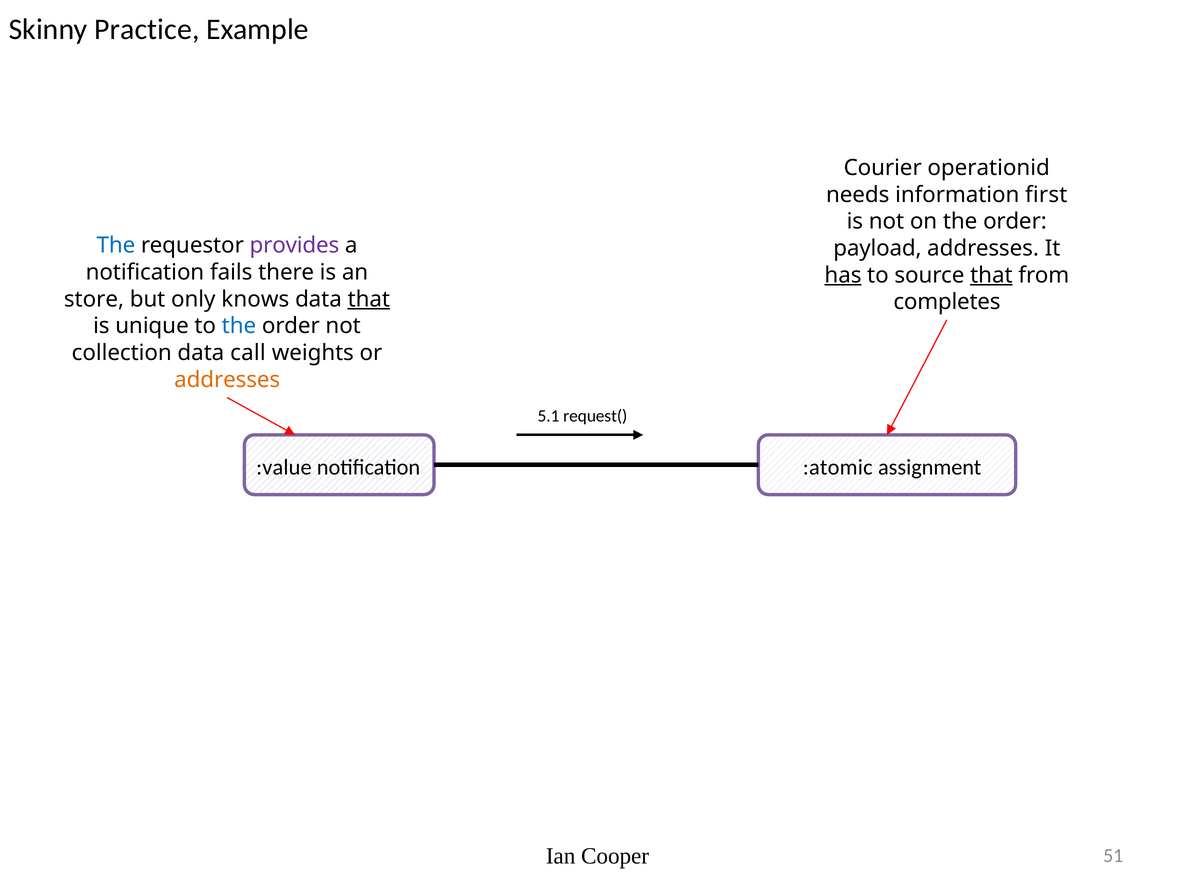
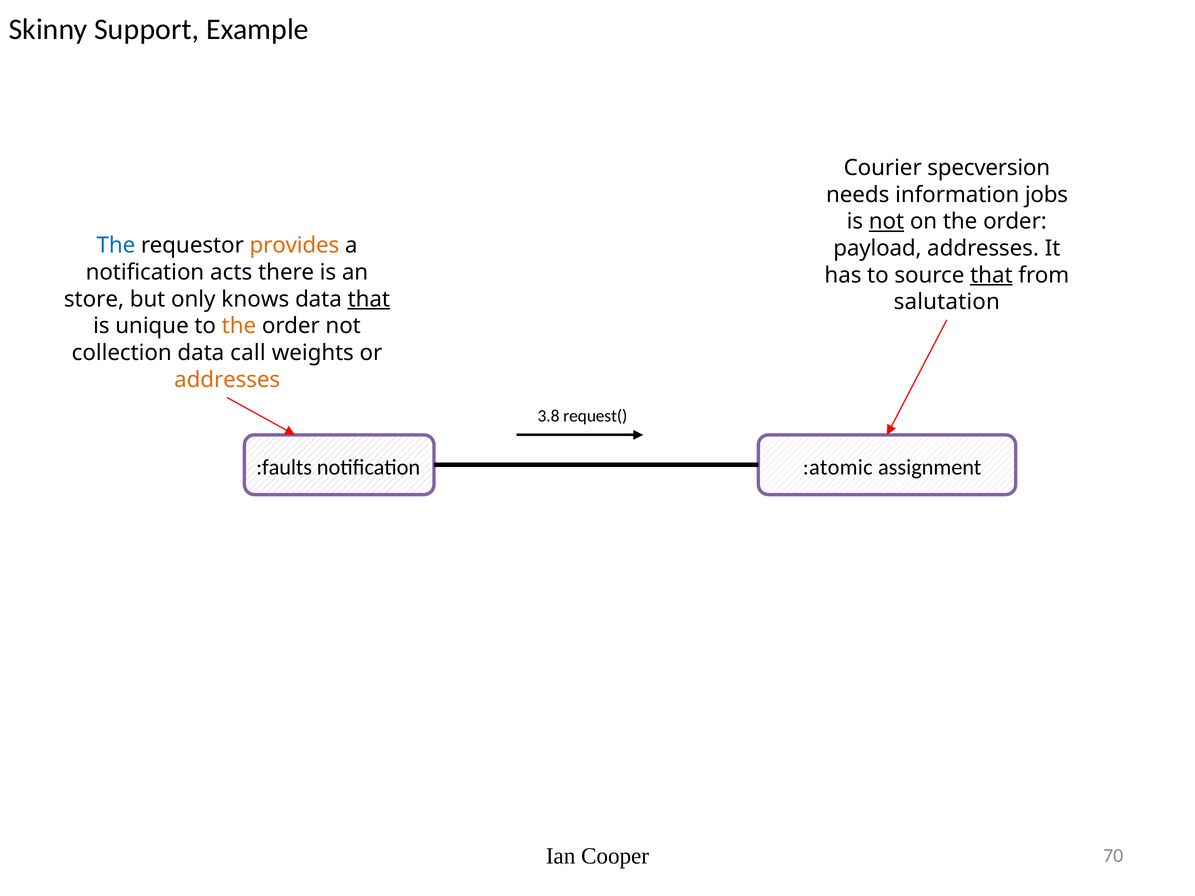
Practice: Practice -> Support
operationid: operationid -> specversion
first: first -> jobs
not at (886, 222) underline: none -> present
provides colour: purple -> orange
fails: fails -> acts
has underline: present -> none
completes: completes -> salutation
the at (239, 326) colour: blue -> orange
5.1: 5.1 -> 3.8
:value: :value -> :faults
51: 51 -> 70
